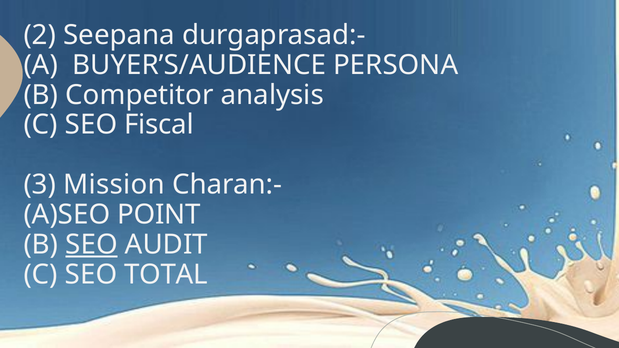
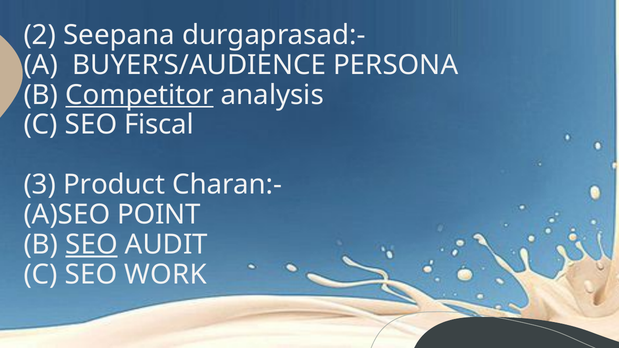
Competitor underline: none -> present
Mission: Mission -> Product
TOTAL: TOTAL -> WORK
